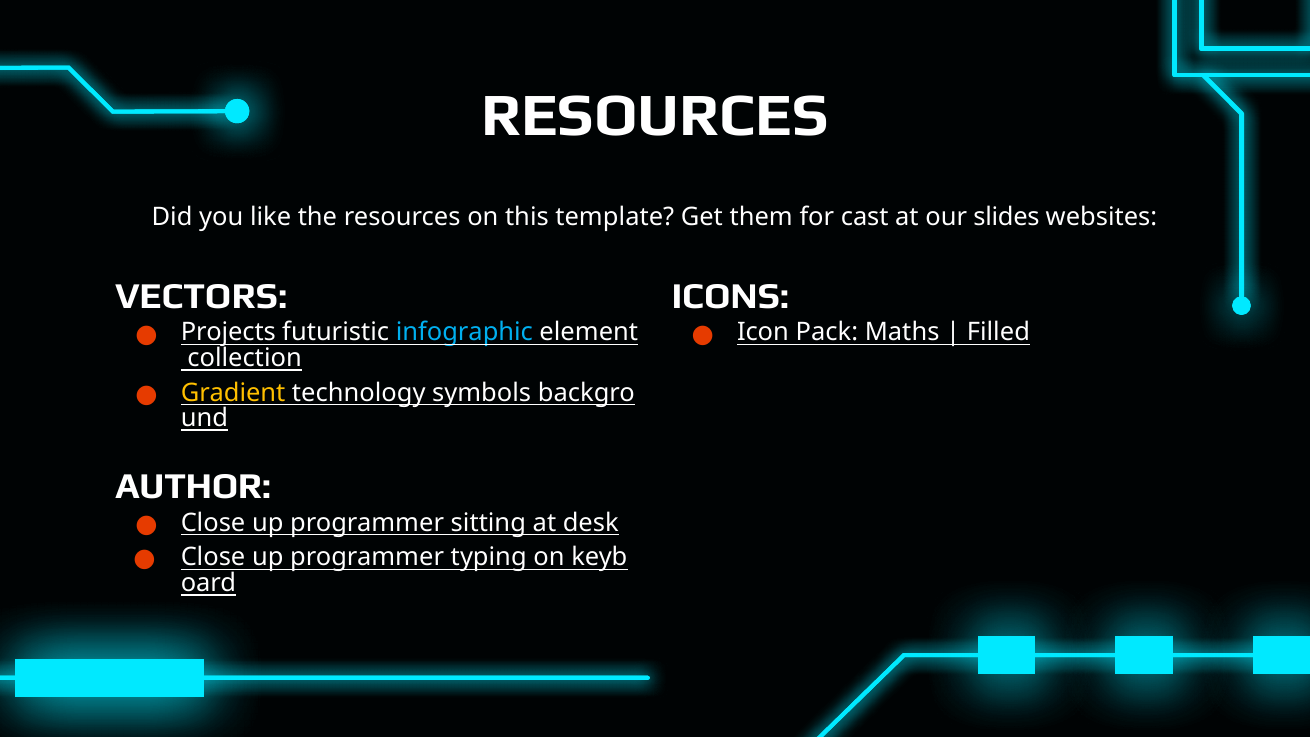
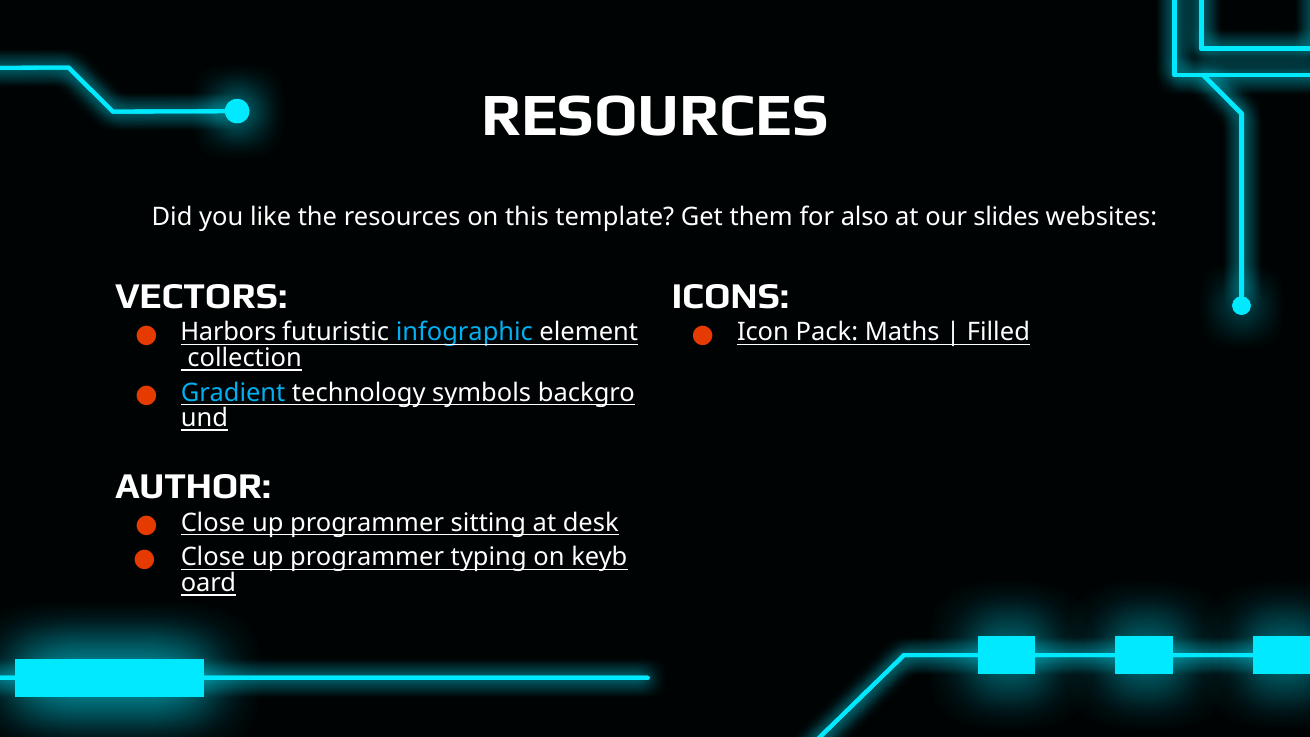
cast: cast -> also
Projects: Projects -> Harbors
Gradient colour: yellow -> light blue
